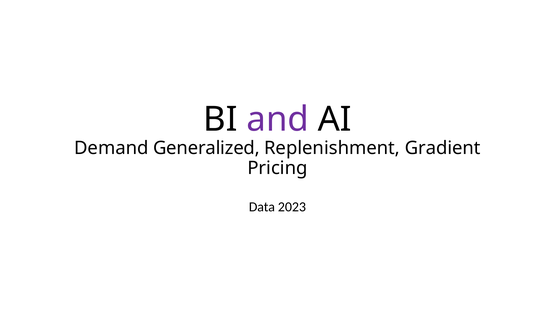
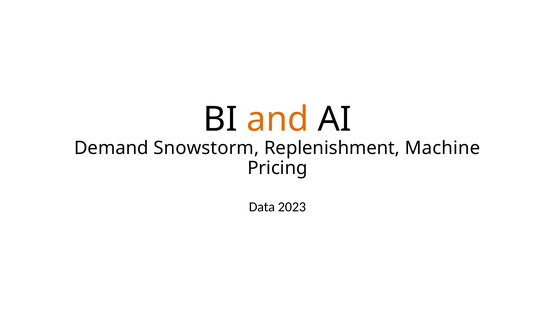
and colour: purple -> orange
Generalized: Generalized -> Snowstorm
Gradient: Gradient -> Machine
